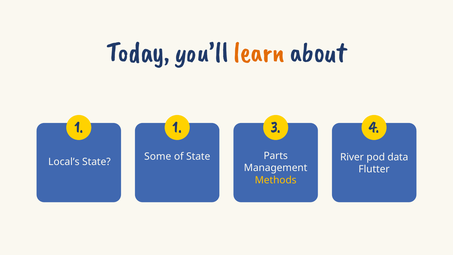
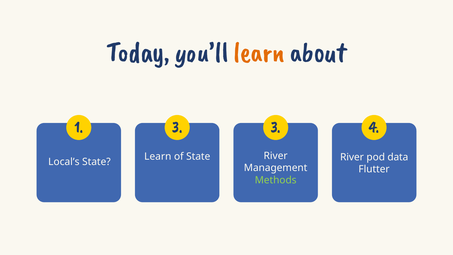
1 1: 1 -> 3
Some at (158, 156): Some -> Learn
State Parts: Parts -> River
Methods colour: yellow -> light green
